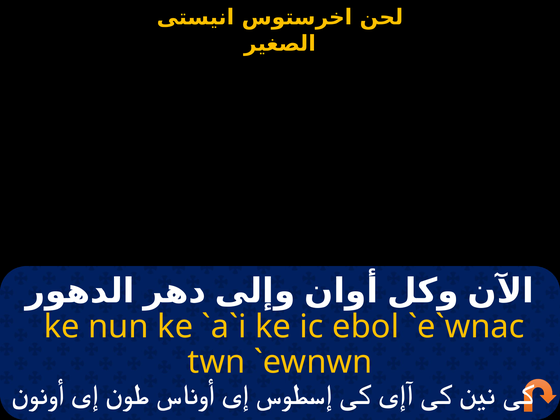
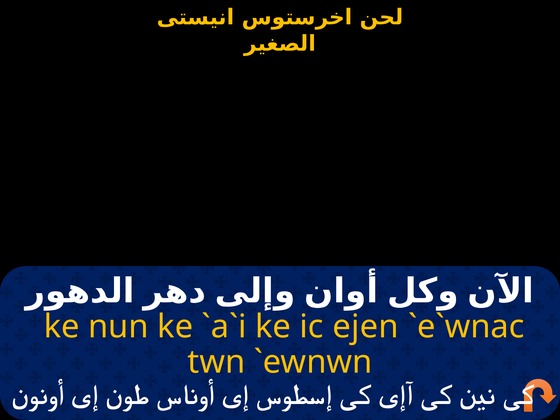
ebol: ebol -> ejen
